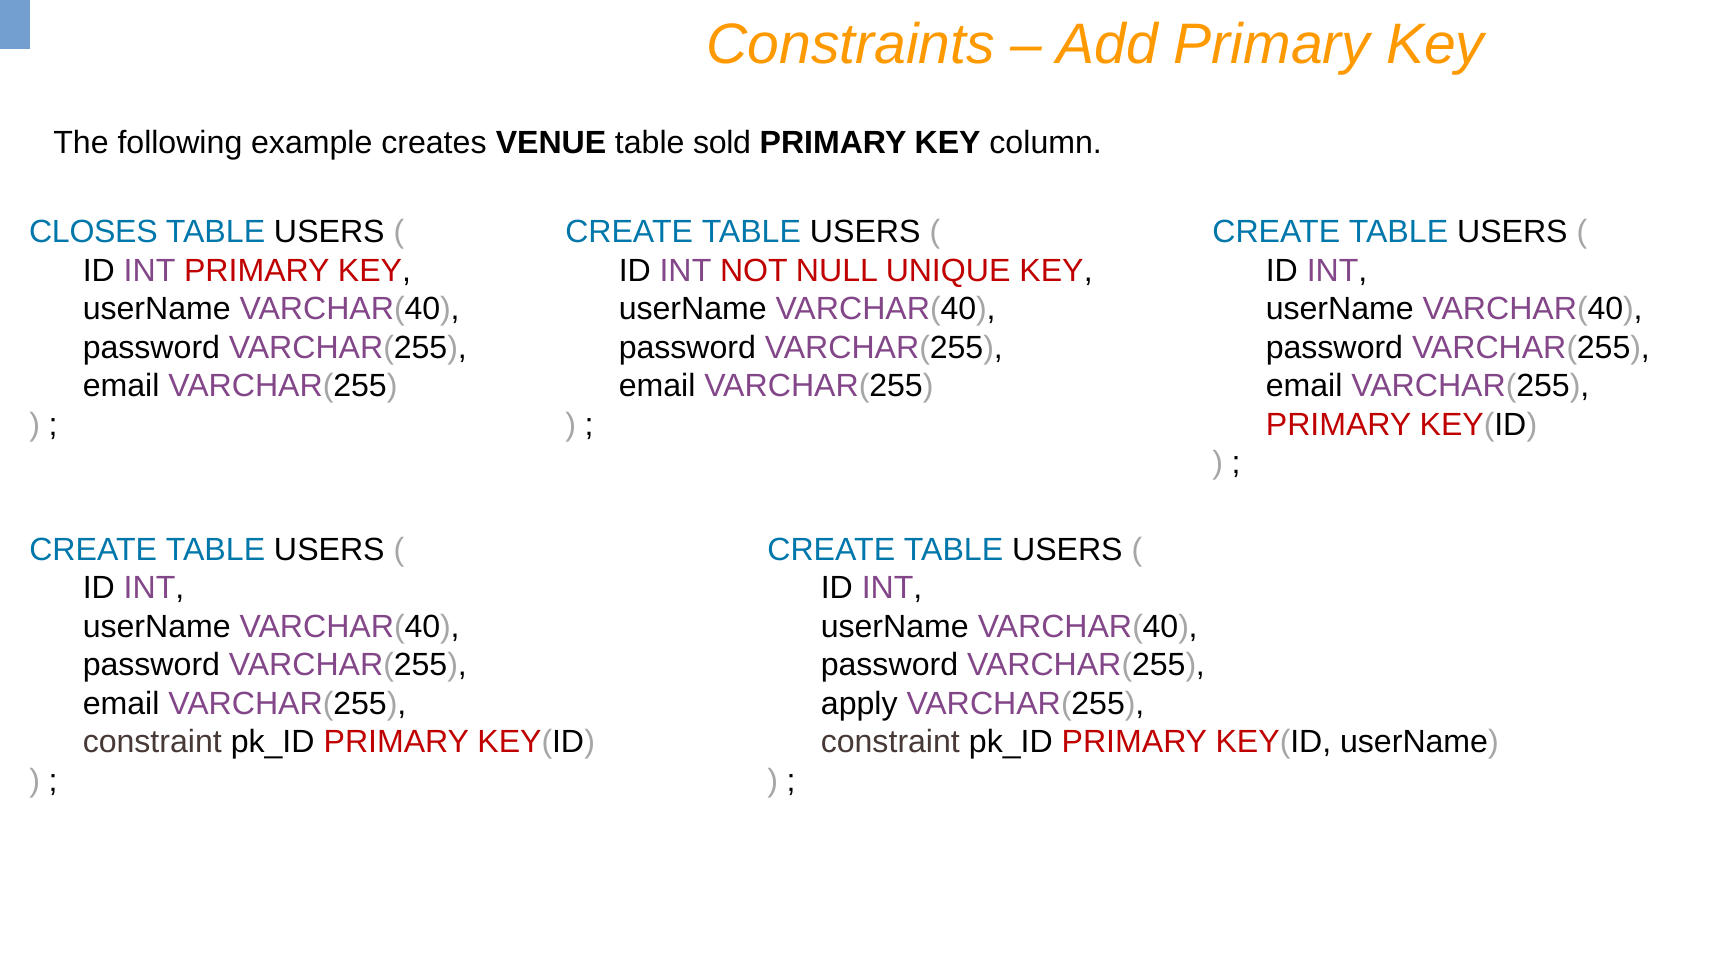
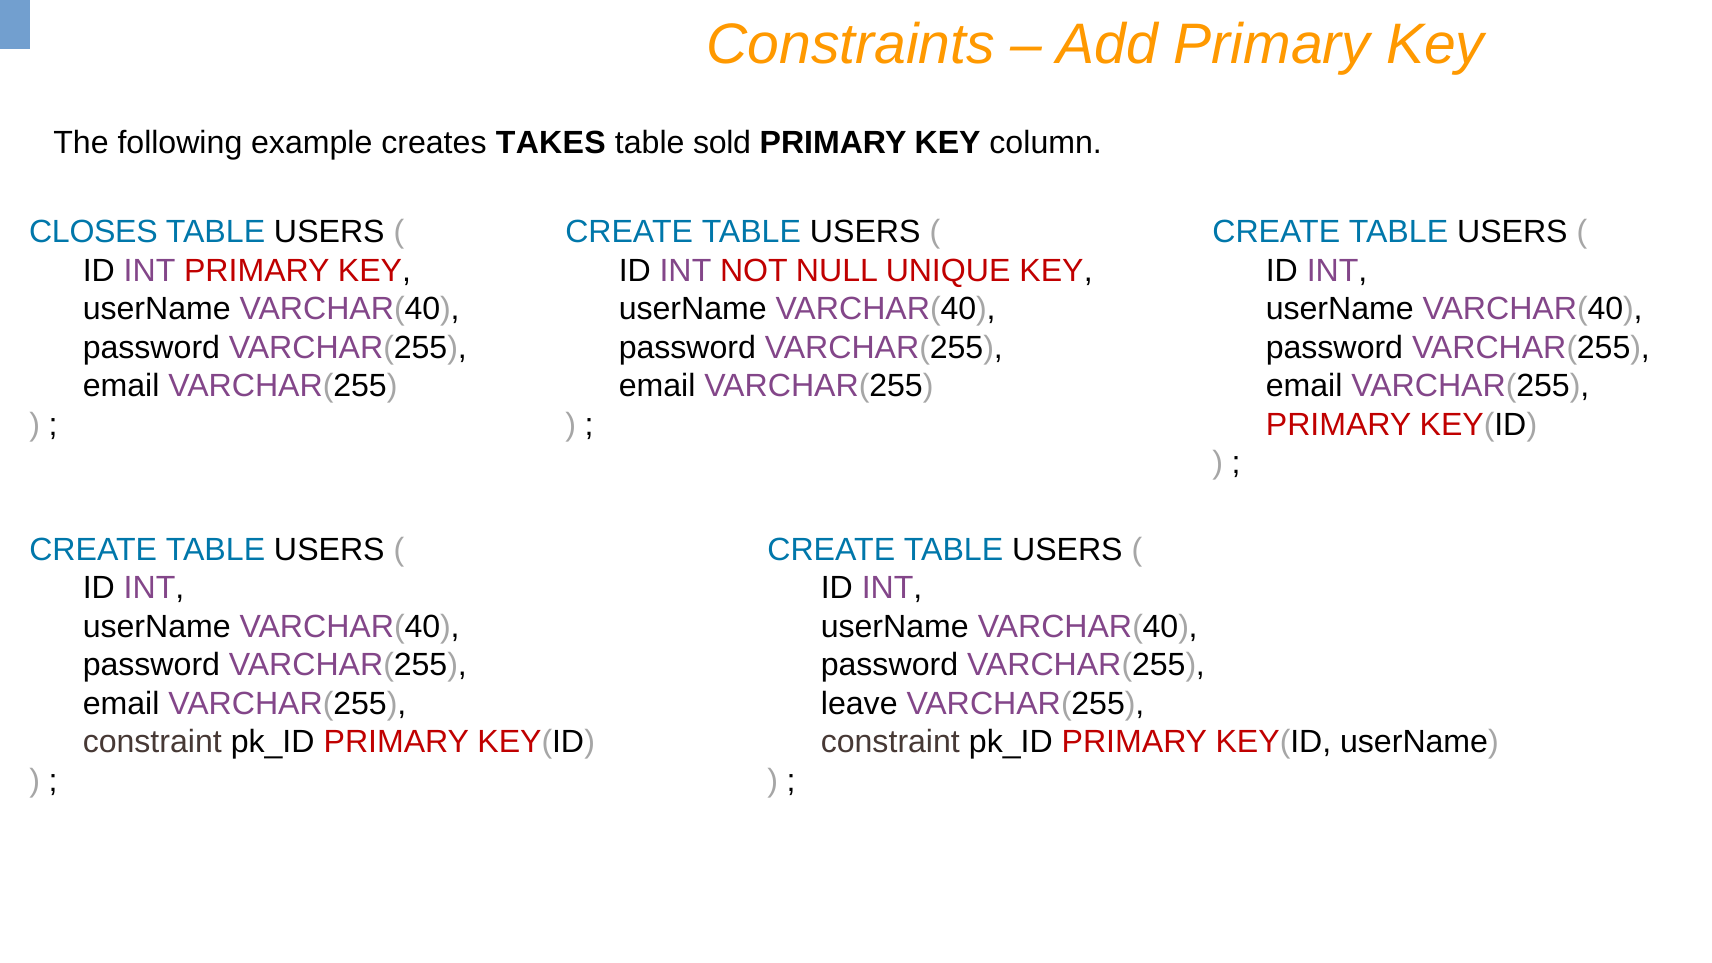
VENUE: VENUE -> TAKES
apply: apply -> leave
